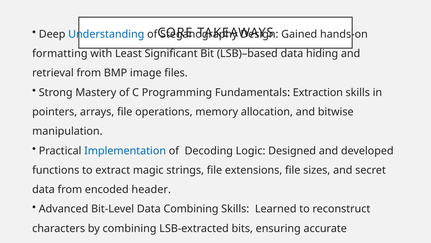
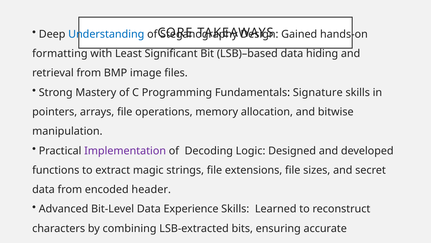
Extraction: Extraction -> Signature
Implementation colour: blue -> purple
Data Combining: Combining -> Experience
